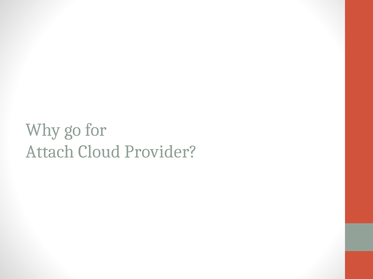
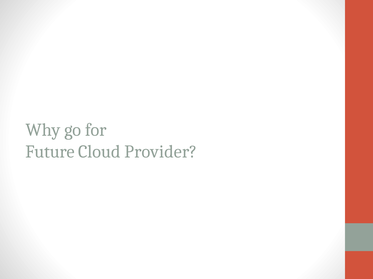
Attach: Attach -> Future
